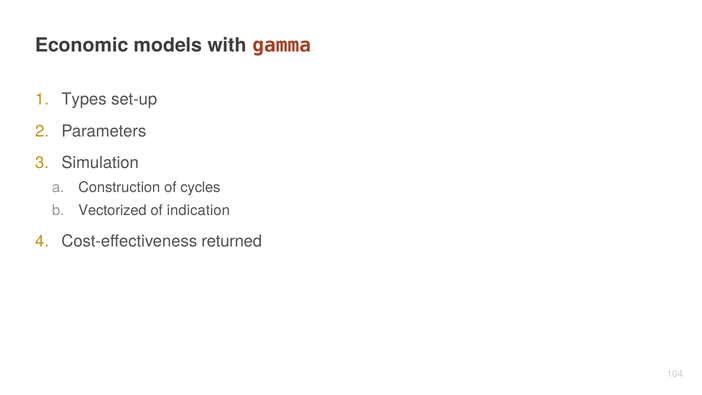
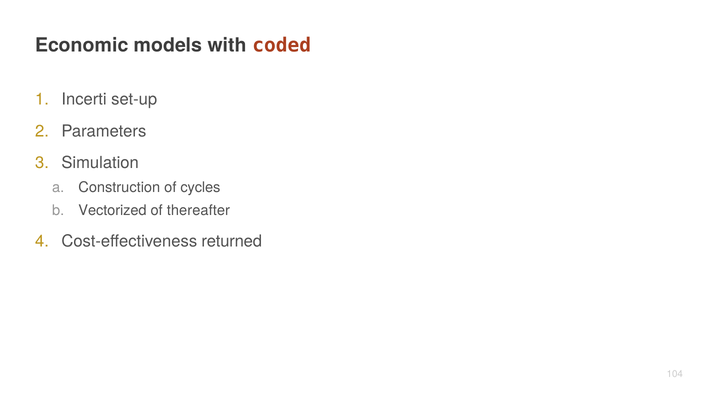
gamma: gamma -> coded
Types: Types -> Incerti
indication: indication -> thereafter
